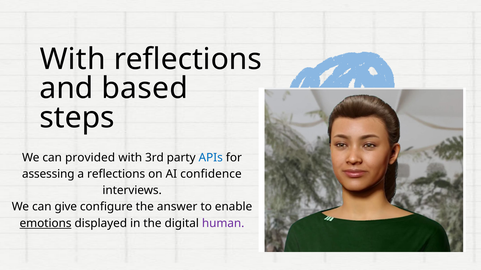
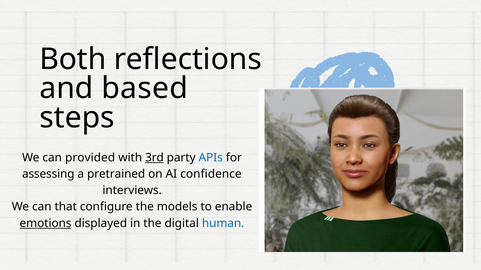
With at (73, 59): With -> Both
3rd underline: none -> present
a reflections: reflections -> pretrained
give: give -> that
answer: answer -> models
human colour: purple -> blue
